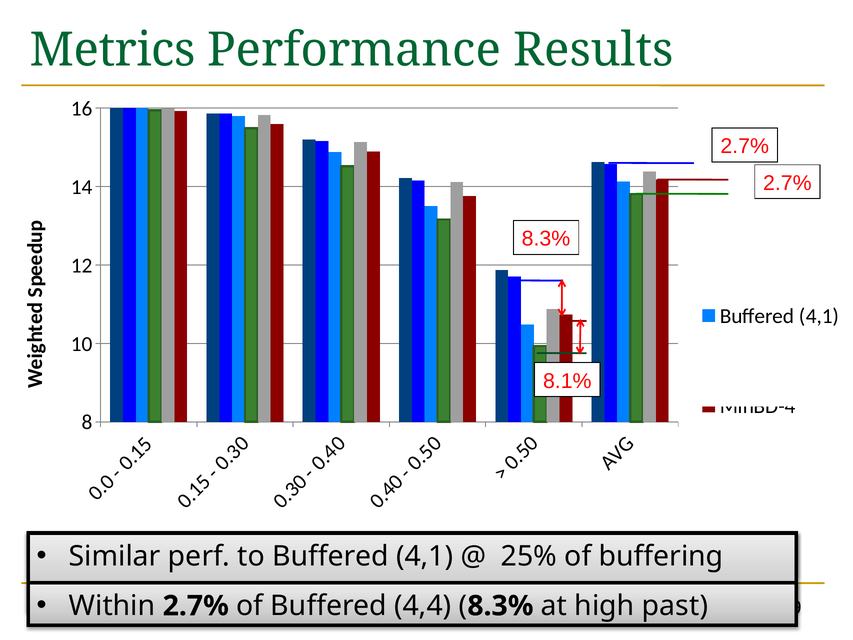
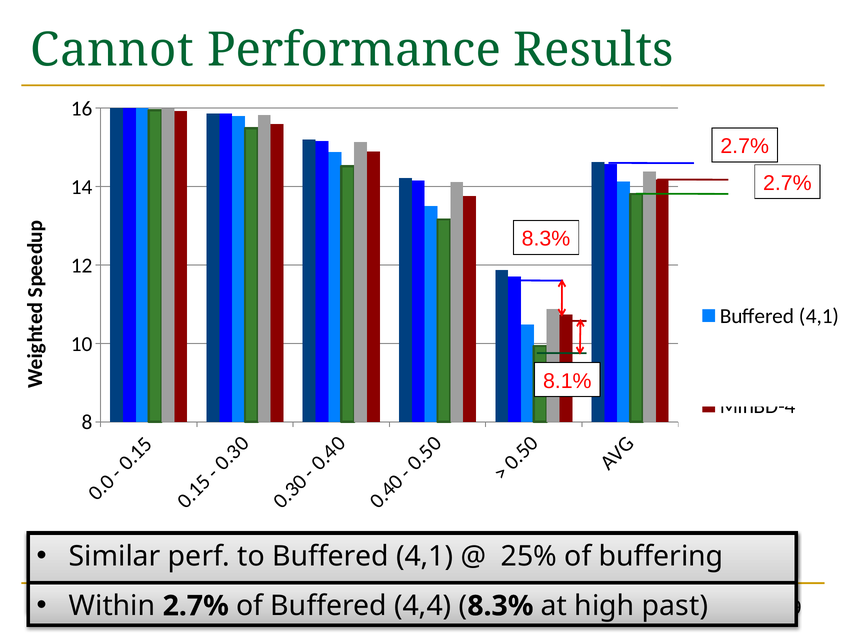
Metrics: Metrics -> Cannot
